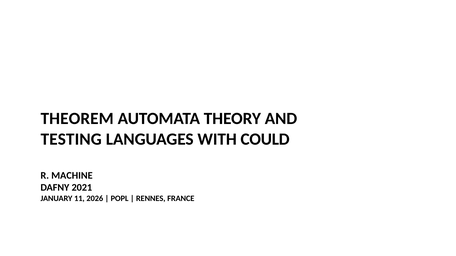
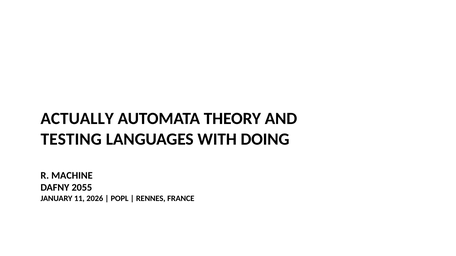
THEOREM: THEOREM -> ACTUALLY
COULD: COULD -> DOING
2021: 2021 -> 2055
